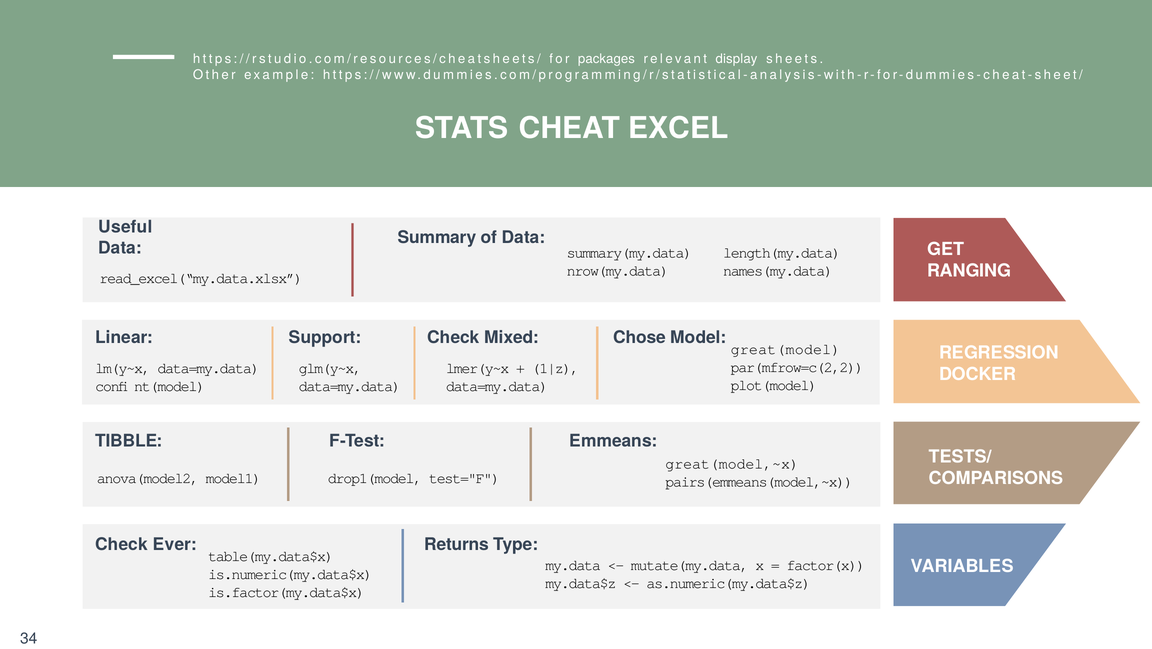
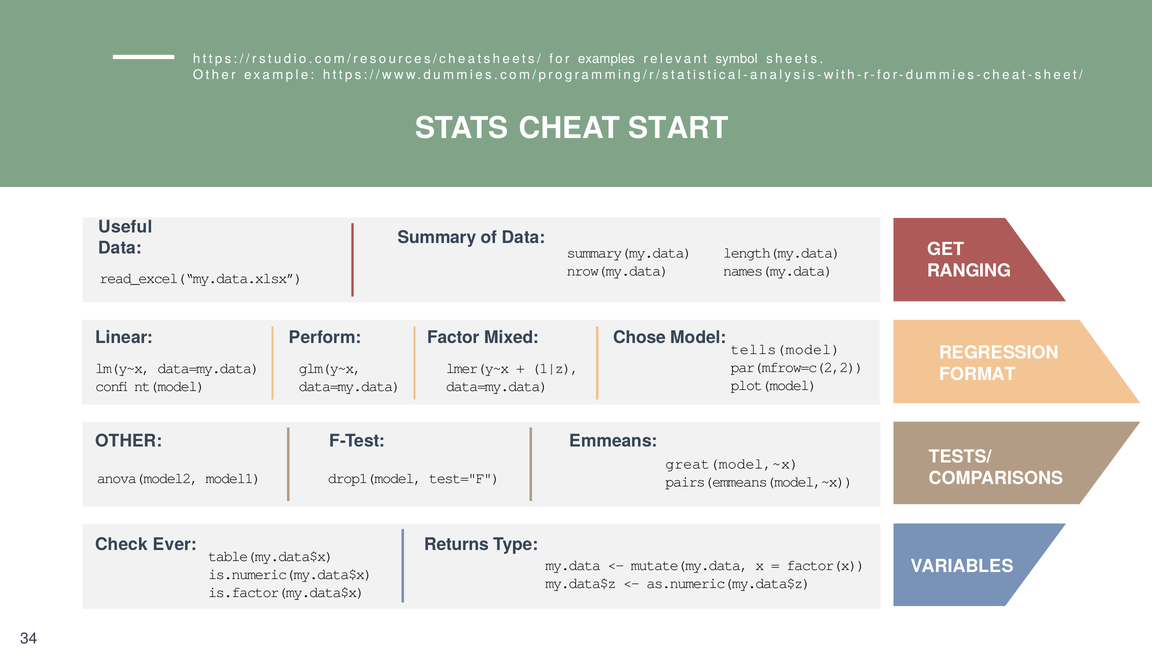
packages: packages -> examples
display: display -> symbol
EXCEL: EXCEL -> START
Support: Support -> Perform
Check at (453, 337): Check -> Factor
great(model: great(model -> tells(model
DOCKER: DOCKER -> FORMAT
TIBBLE at (129, 441): TIBBLE -> OTHER
